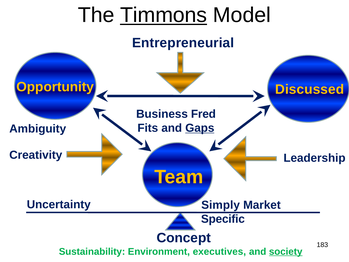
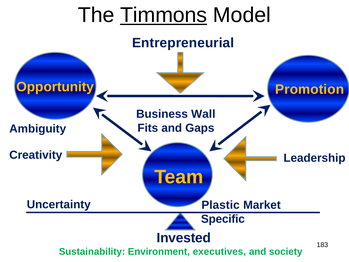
Discussed: Discussed -> Promotion
Fred: Fred -> Wall
Gaps underline: present -> none
Simply: Simply -> Plastic
Concept: Concept -> Invested
society underline: present -> none
